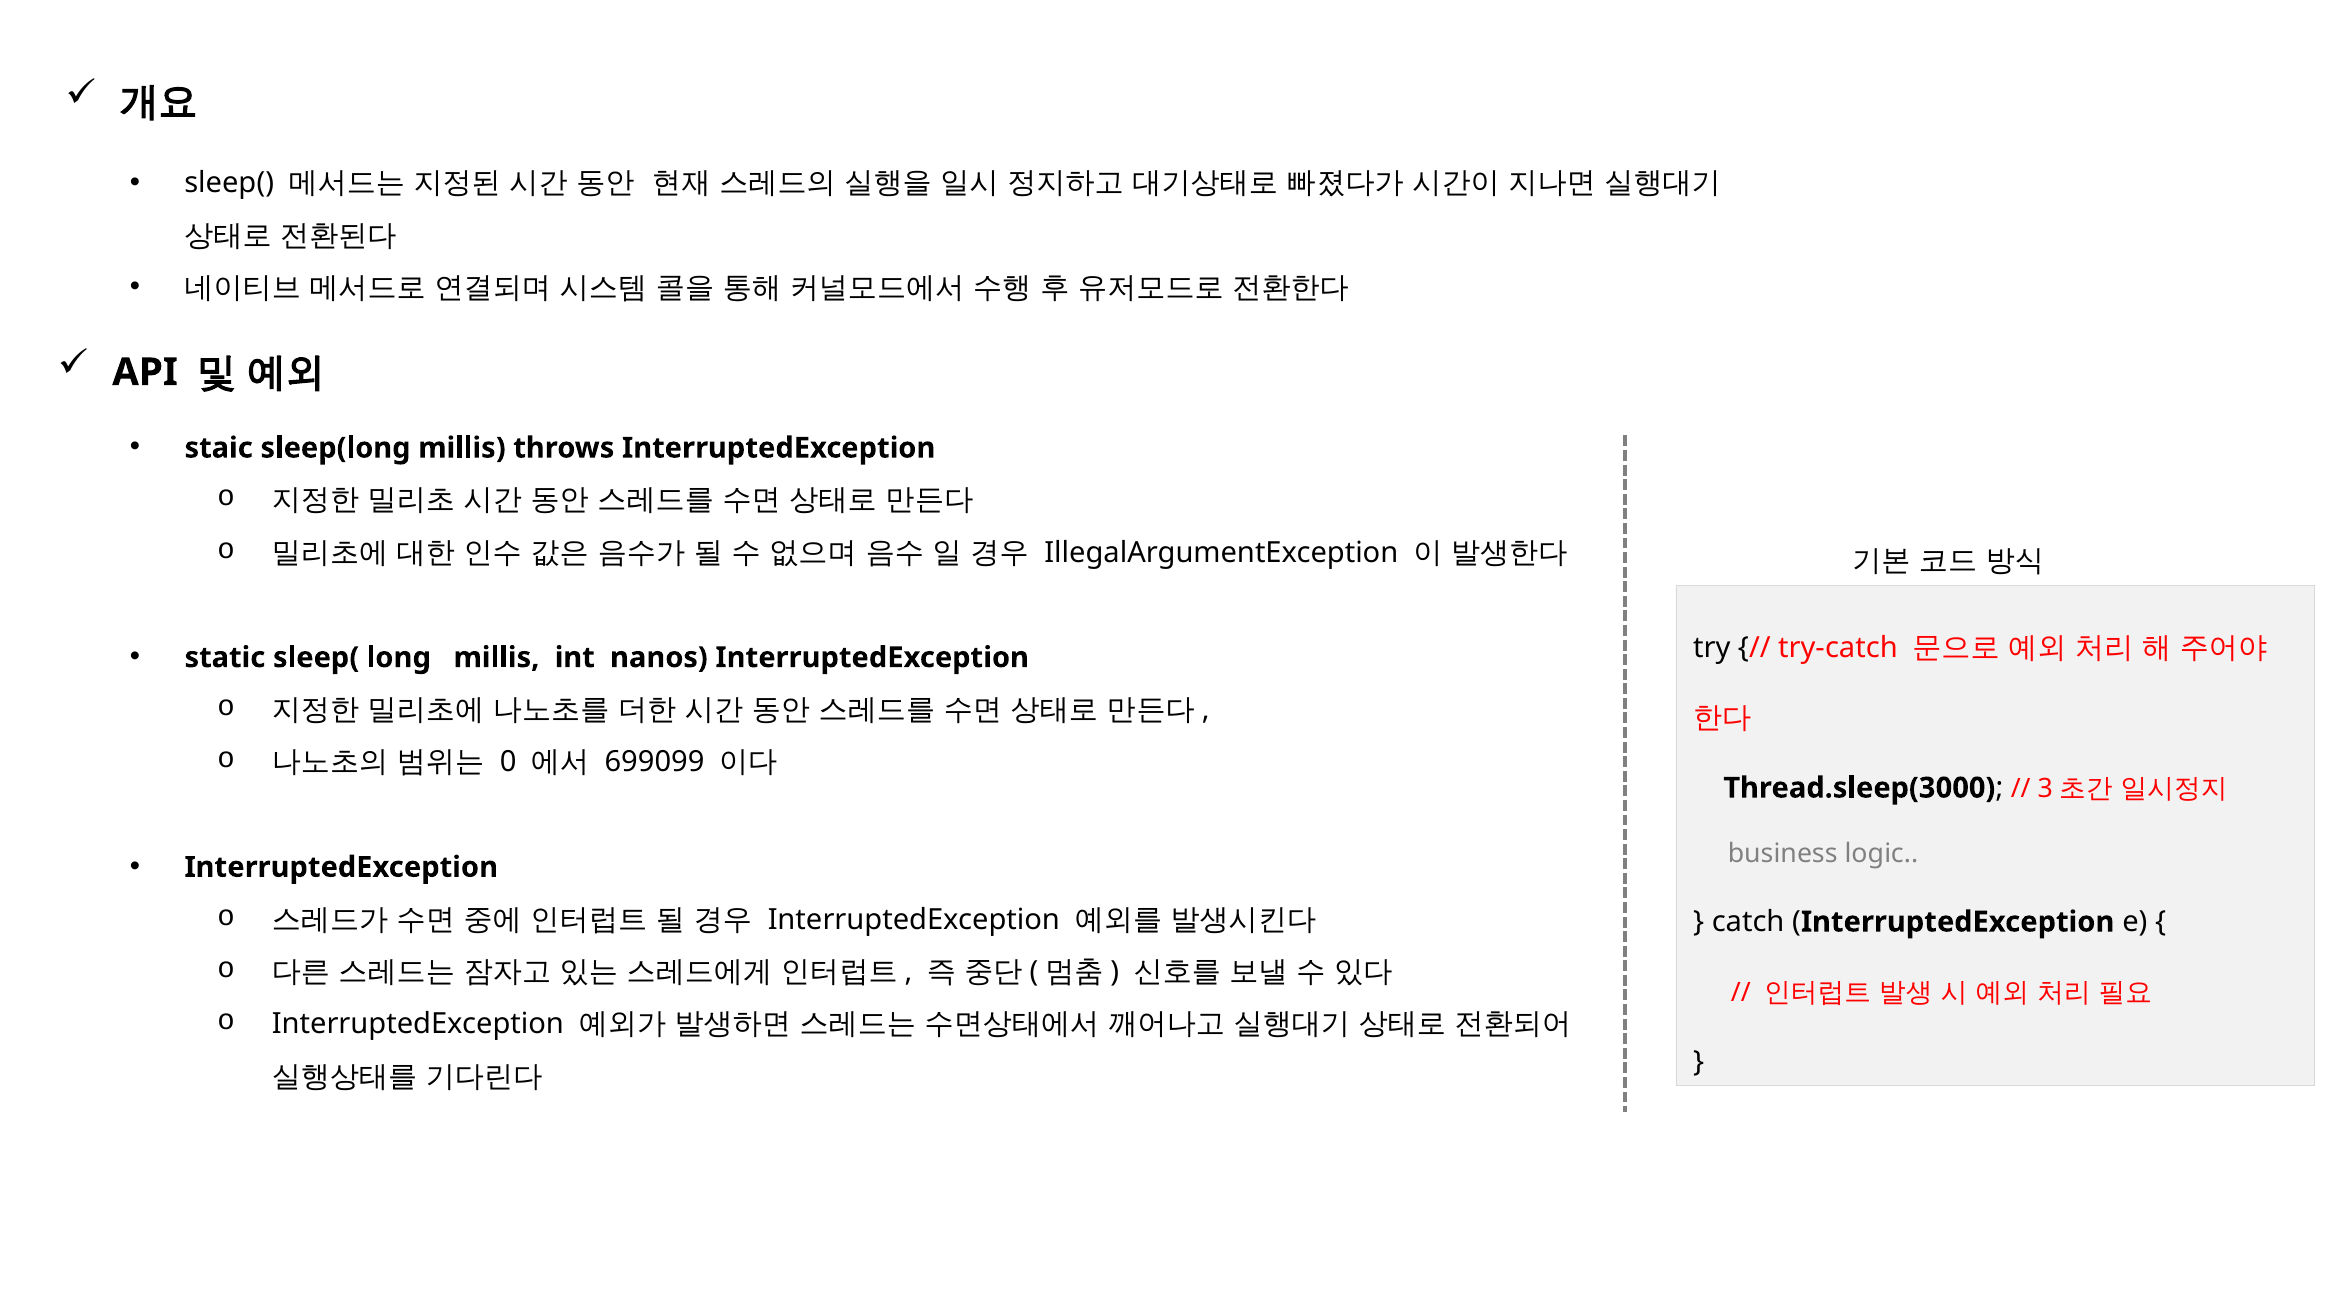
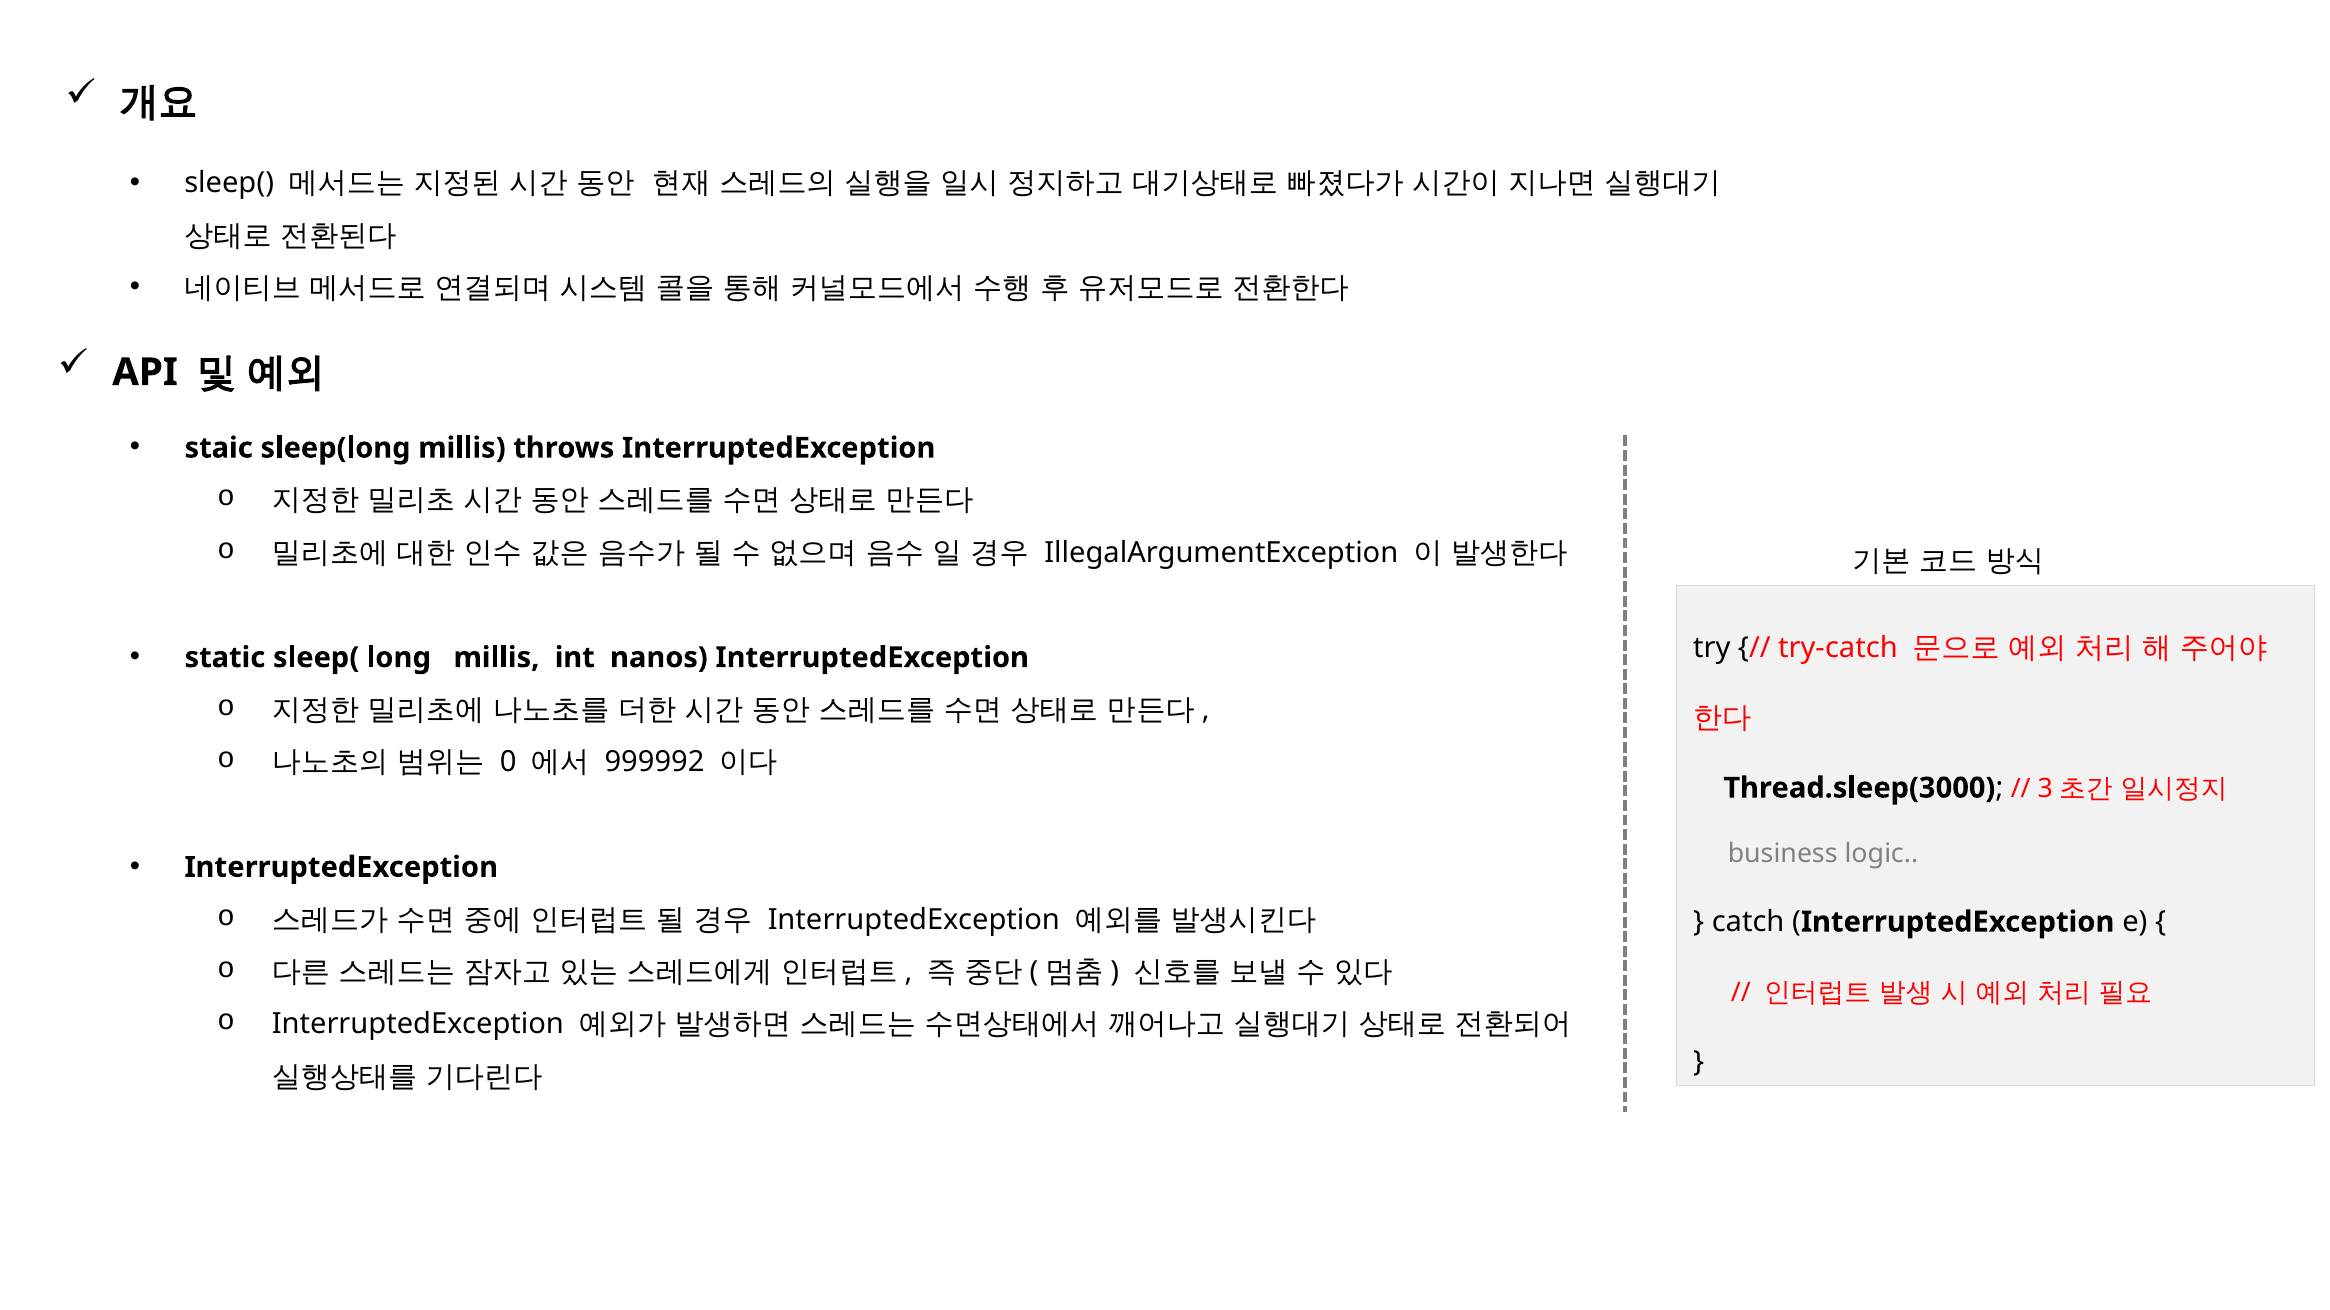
699099: 699099 -> 999992
